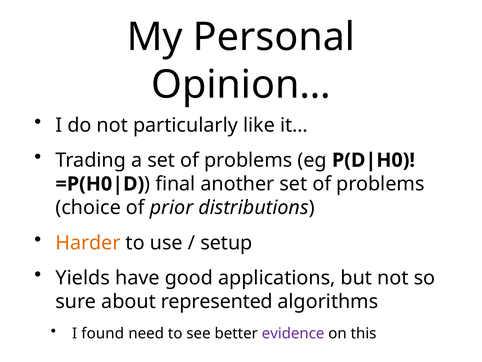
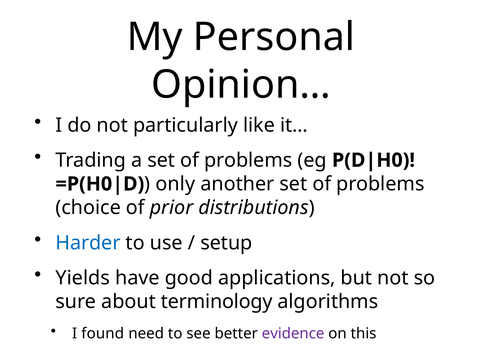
final: final -> only
Harder colour: orange -> blue
represented: represented -> terminology
